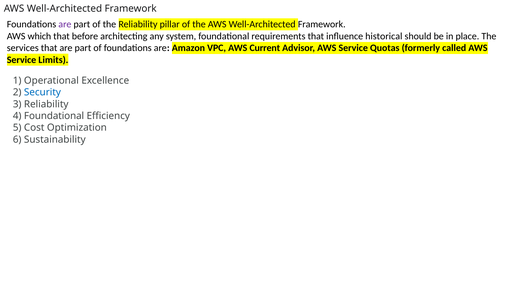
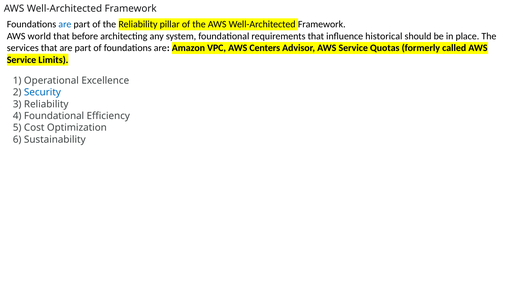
are at (65, 24) colour: purple -> blue
which: which -> world
Current: Current -> Centers
